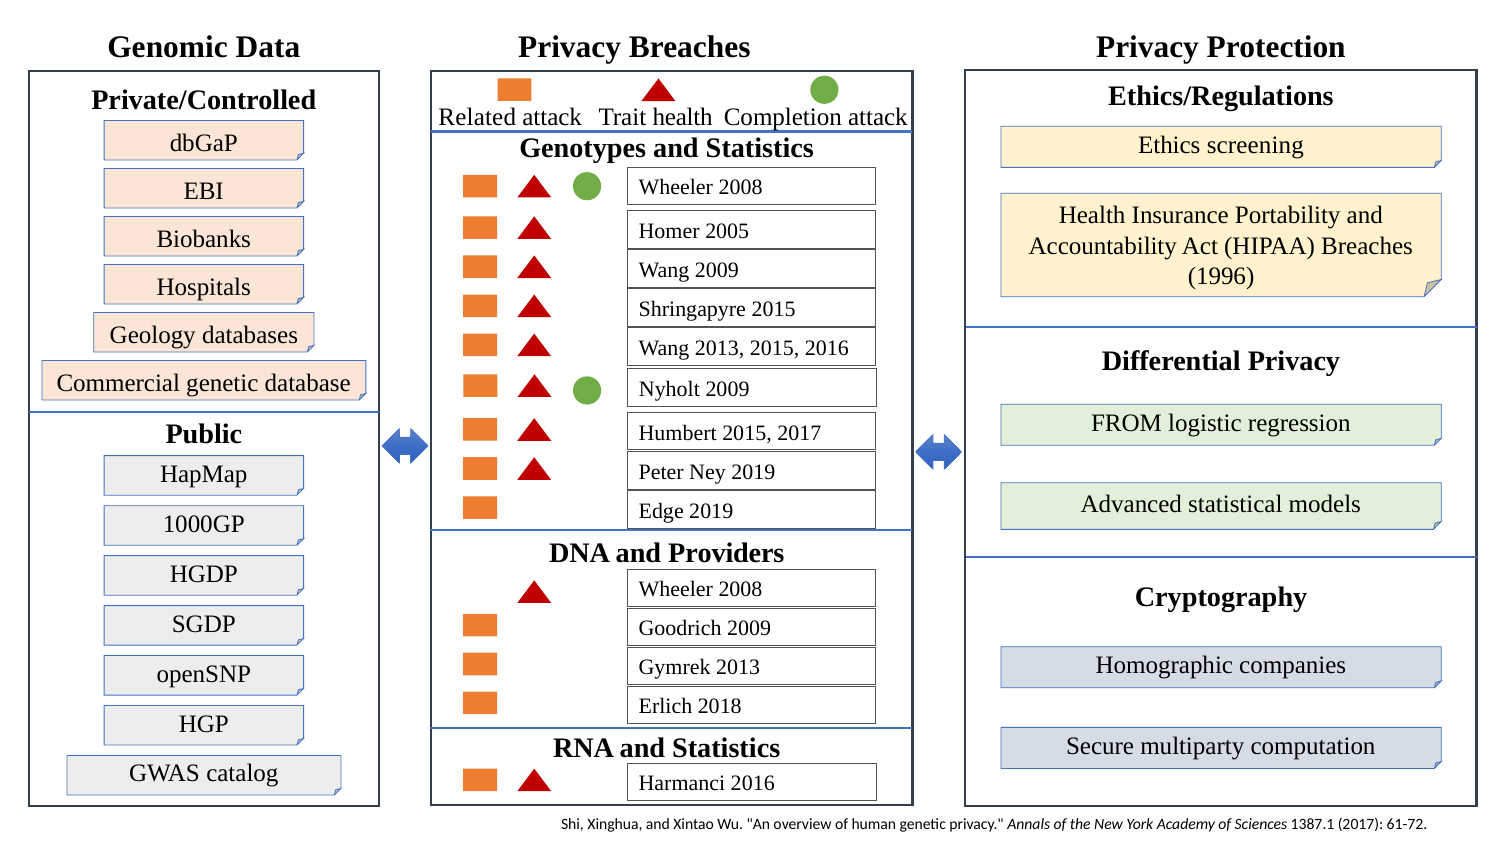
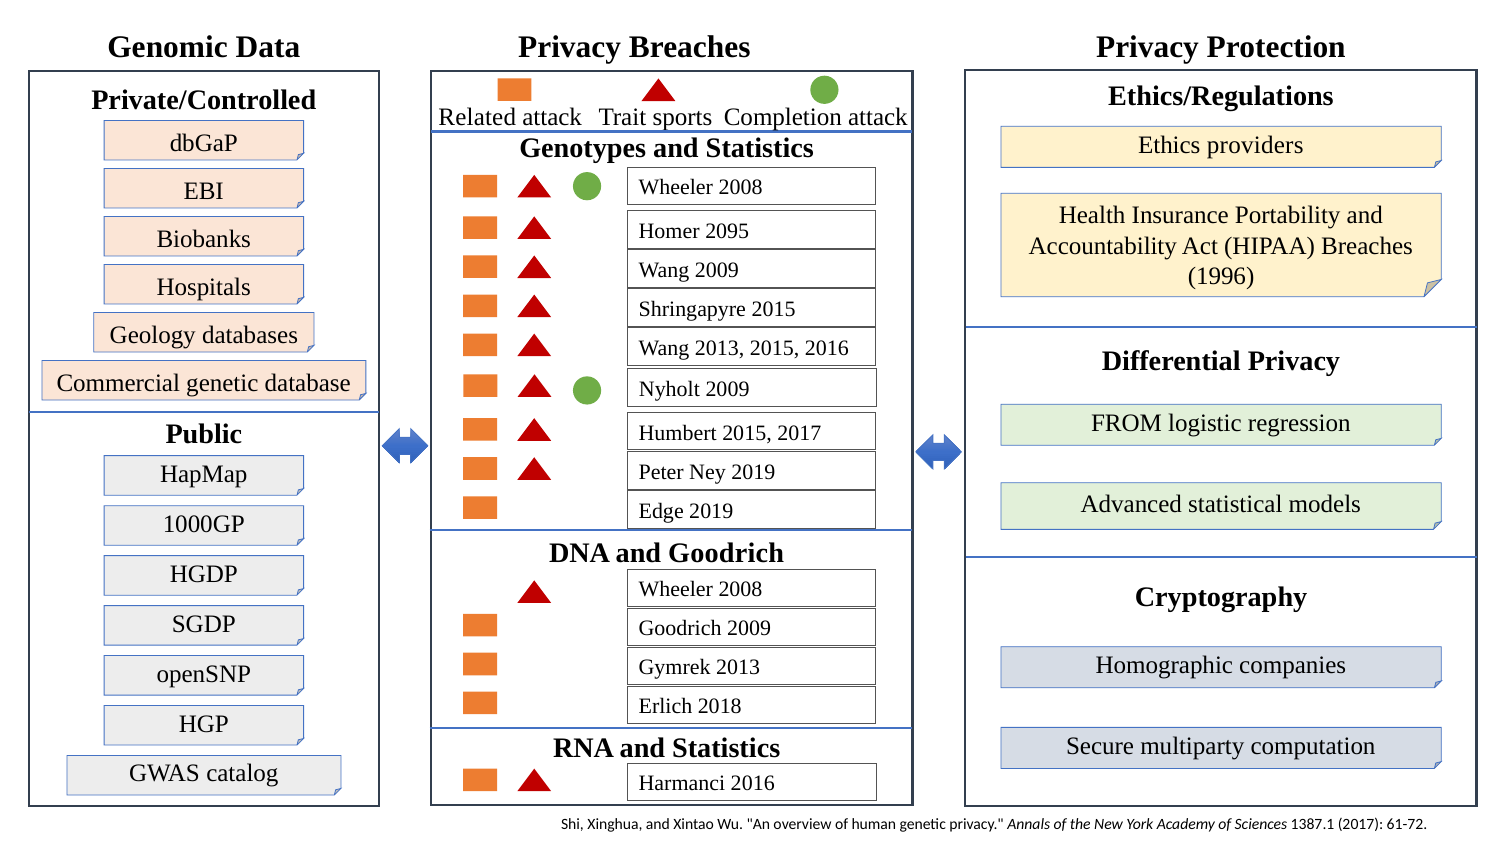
Trait health: health -> sports
screening: screening -> providers
2005: 2005 -> 2095
and Providers: Providers -> Goodrich
